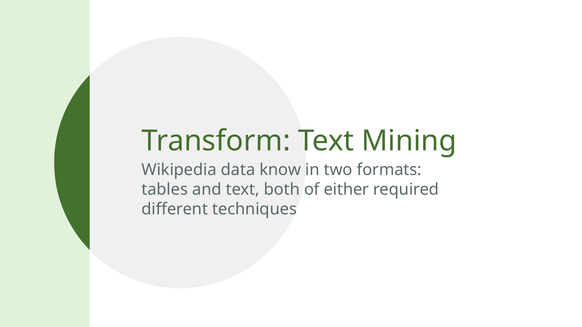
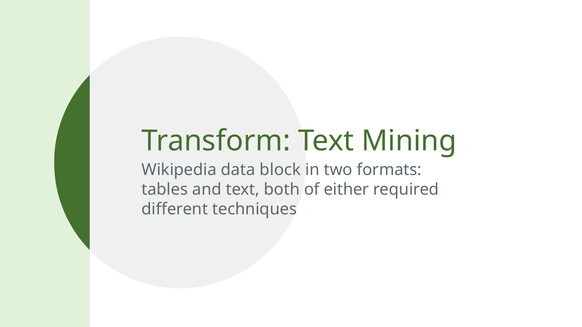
know: know -> block
